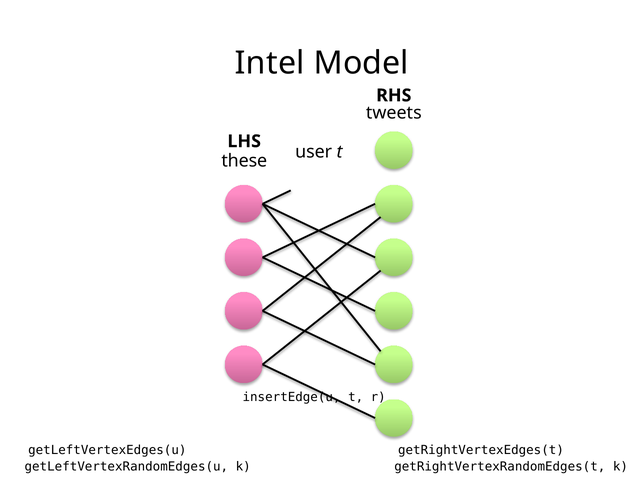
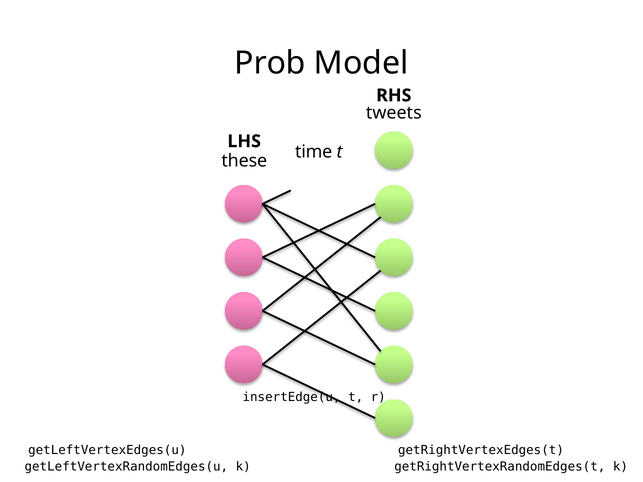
Intel: Intel -> Prob
user: user -> time
